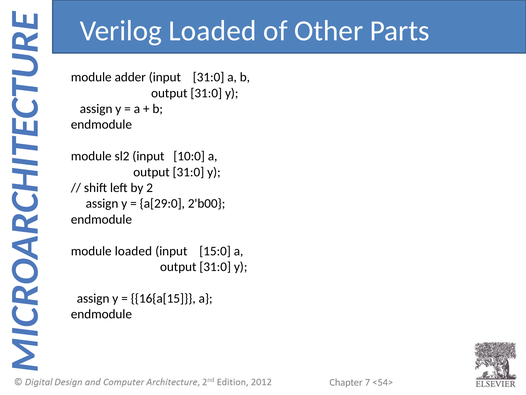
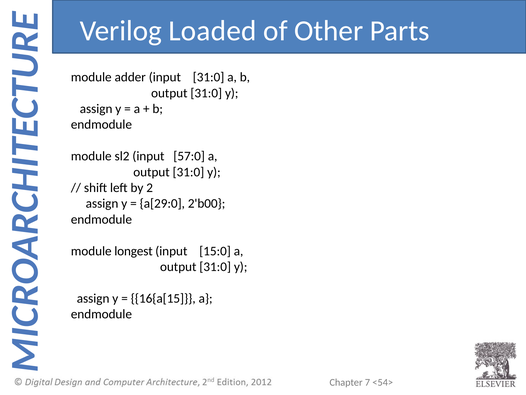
10:0: 10:0 -> 57:0
module loaded: loaded -> longest
